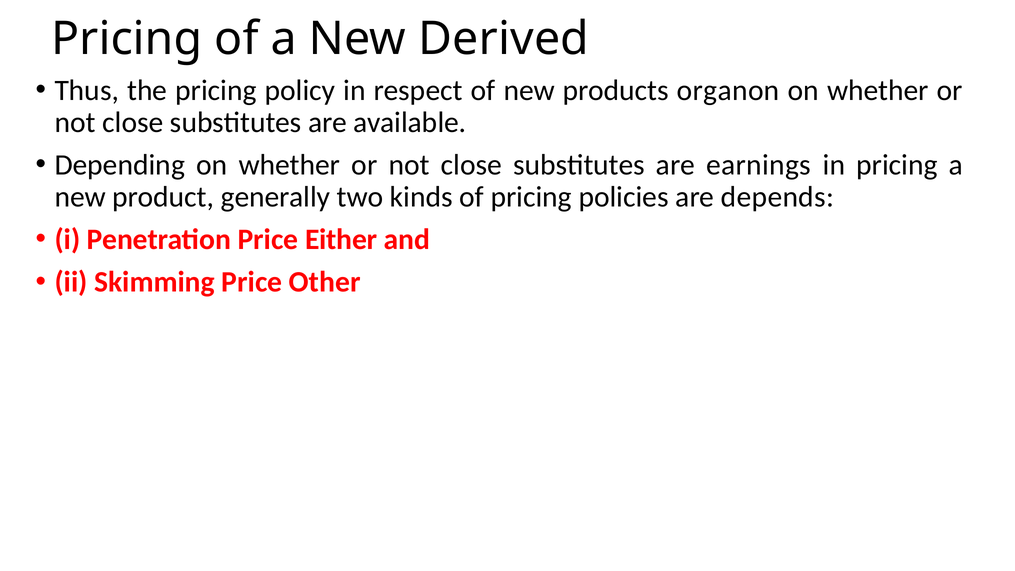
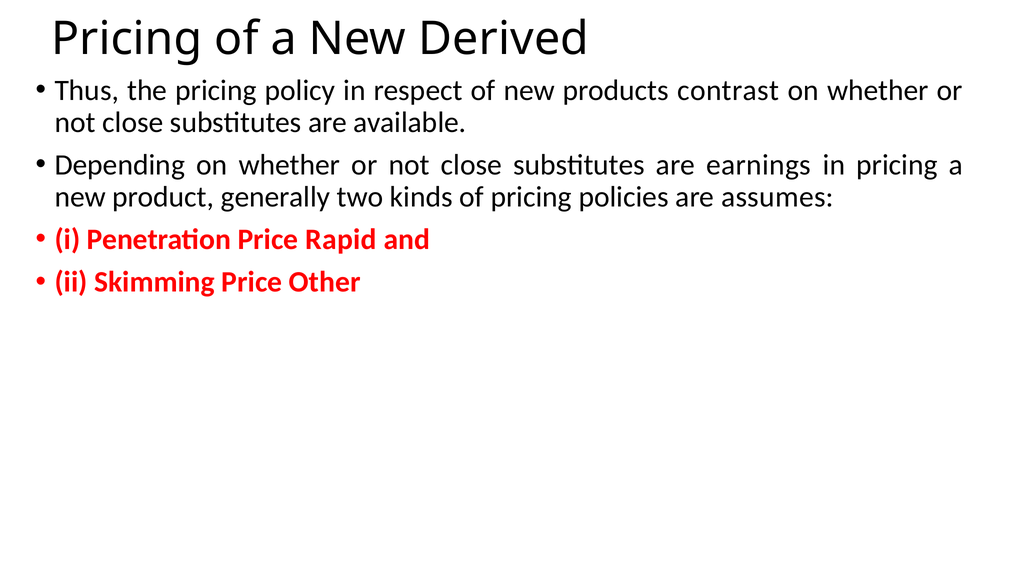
organon: organon -> contrast
depends: depends -> assumes
Either: Either -> Rapid
